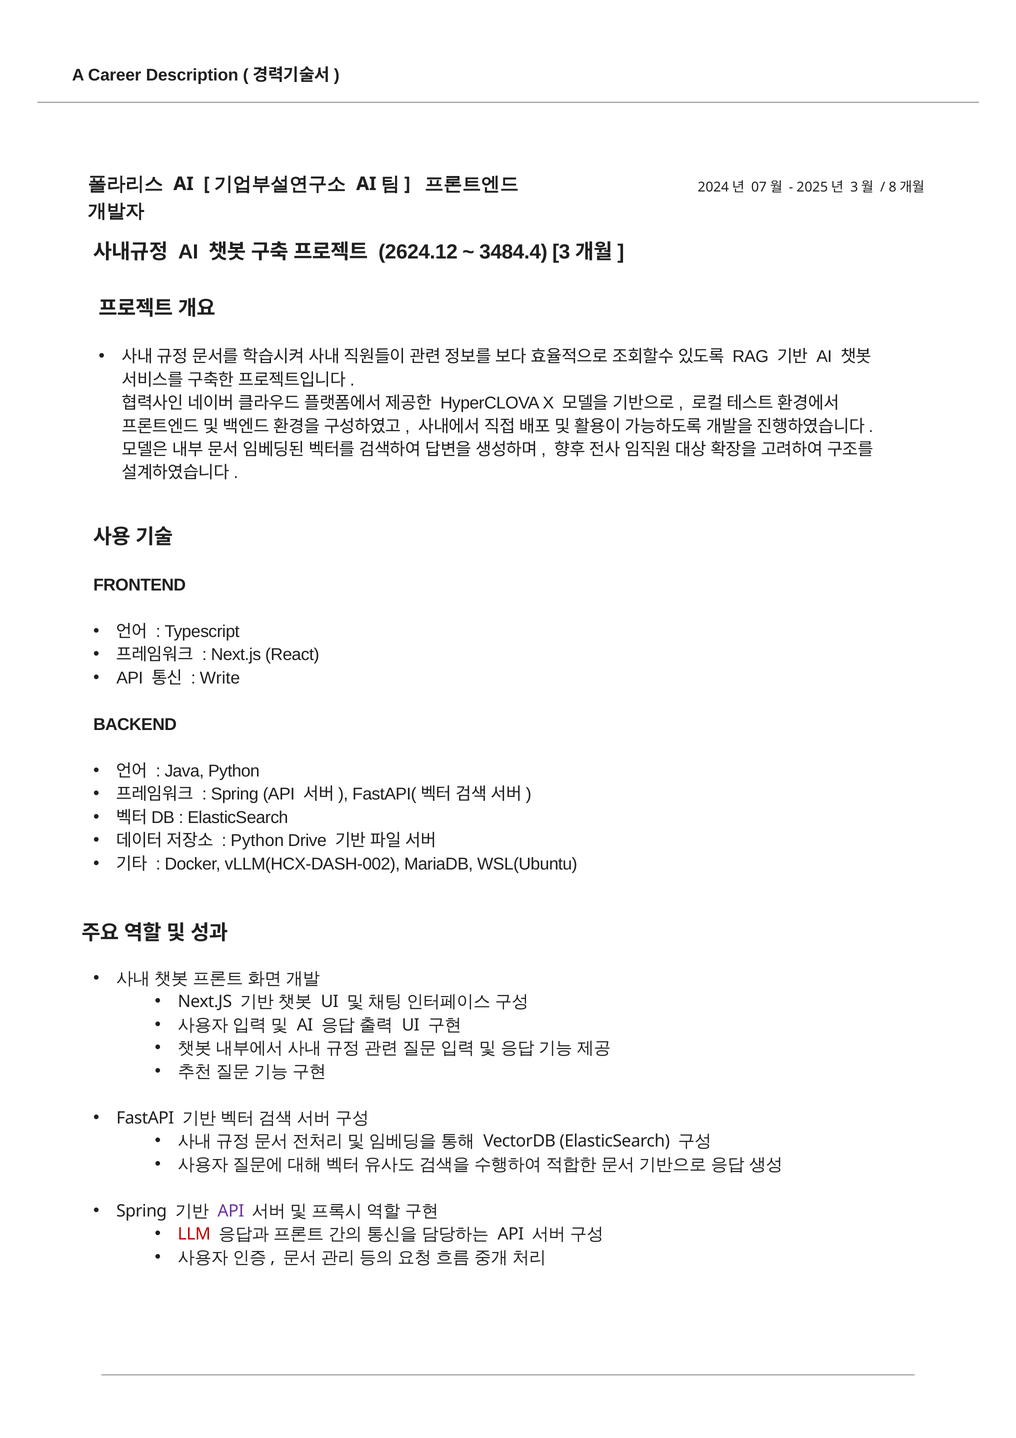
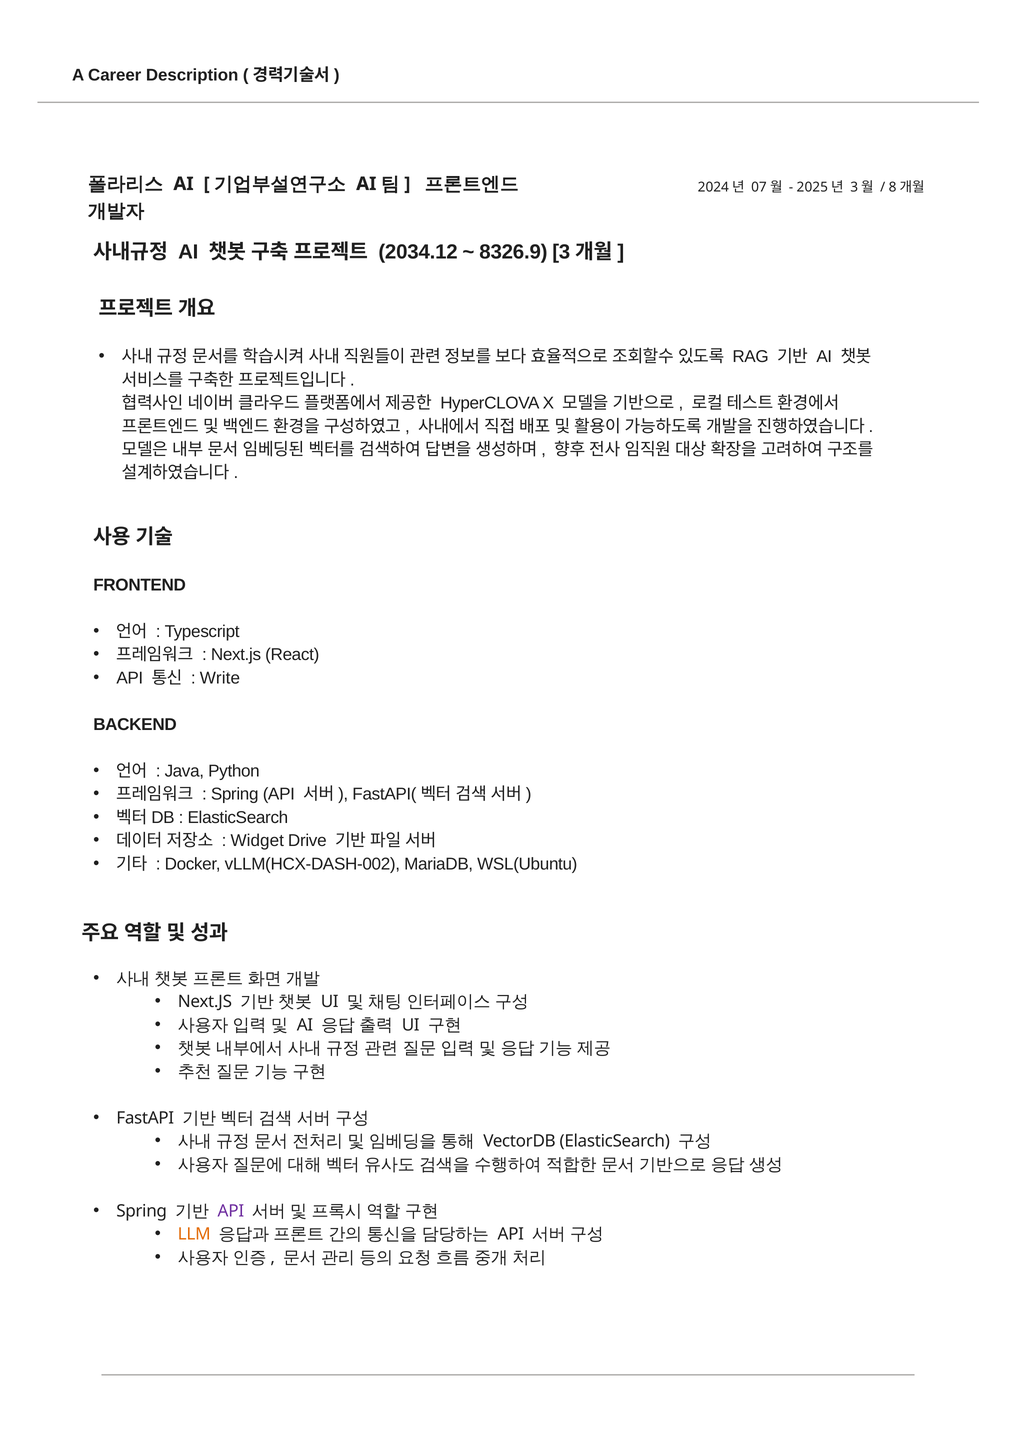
2624.12: 2624.12 -> 2034.12
3484.4: 3484.4 -> 8326.9
Python at (257, 841): Python -> Widget
LLM colour: red -> orange
